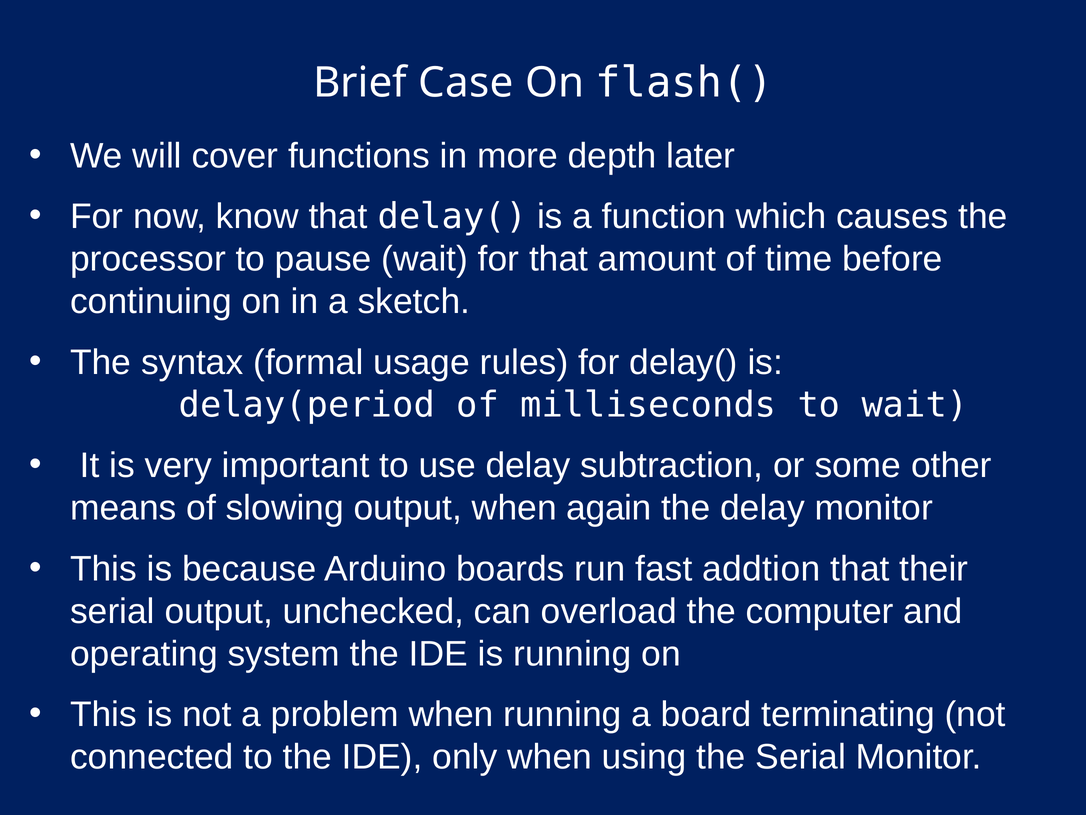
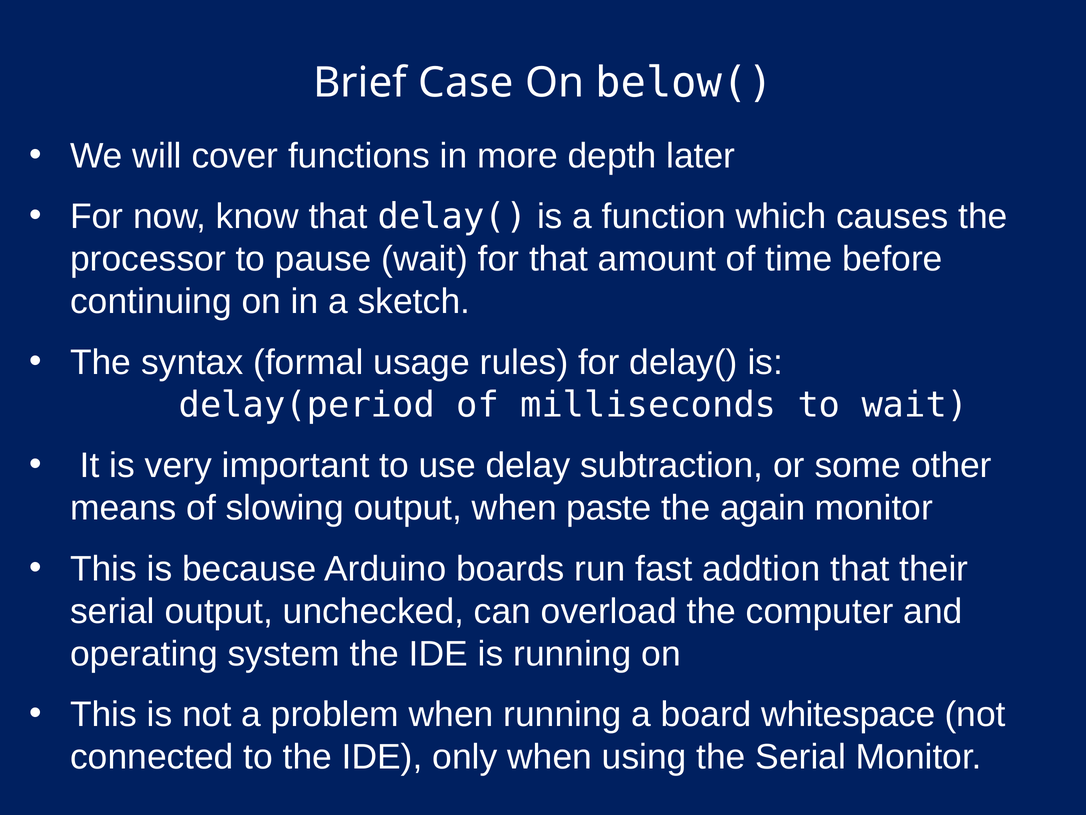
flash(: flash( -> below(
again: again -> paste
the delay: delay -> again
terminating: terminating -> whitespace
